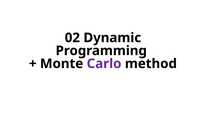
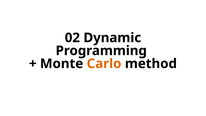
Carlo colour: purple -> orange
